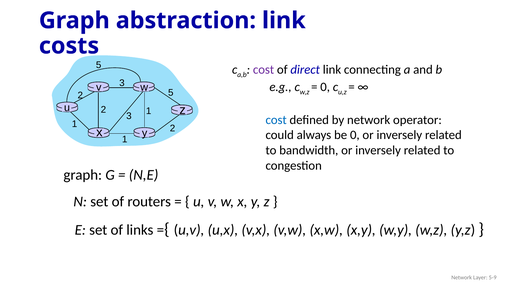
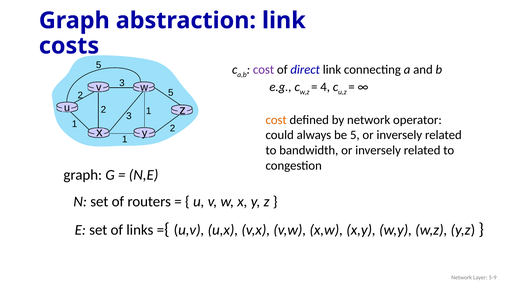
0 at (325, 87): 0 -> 4
cost at (276, 120) colour: blue -> orange
be 0: 0 -> 5
